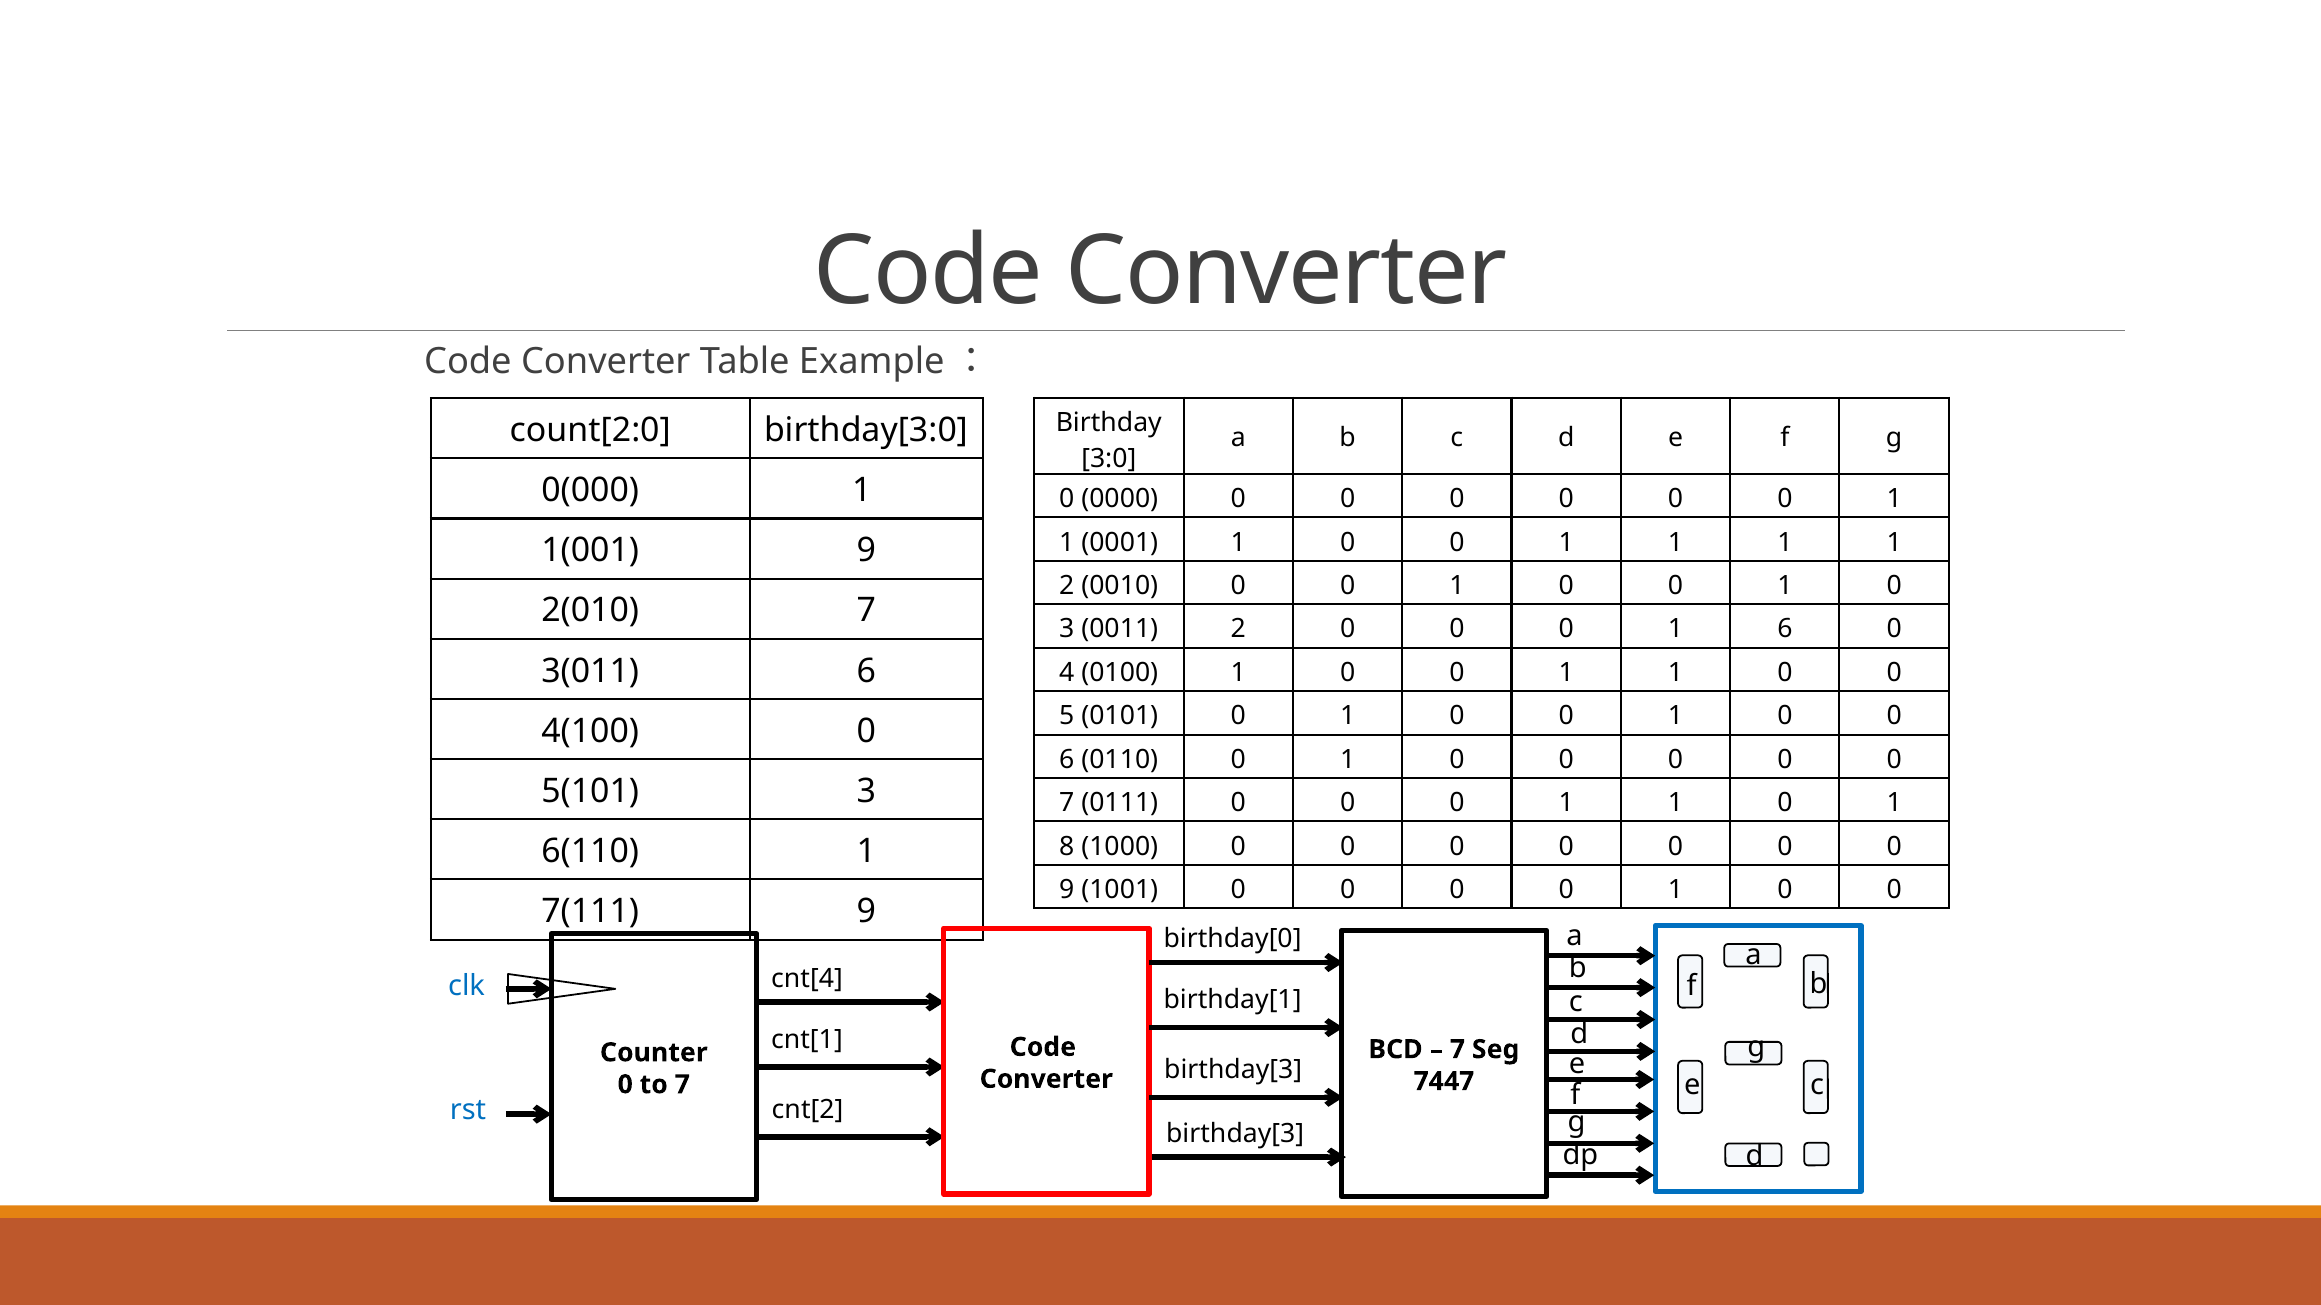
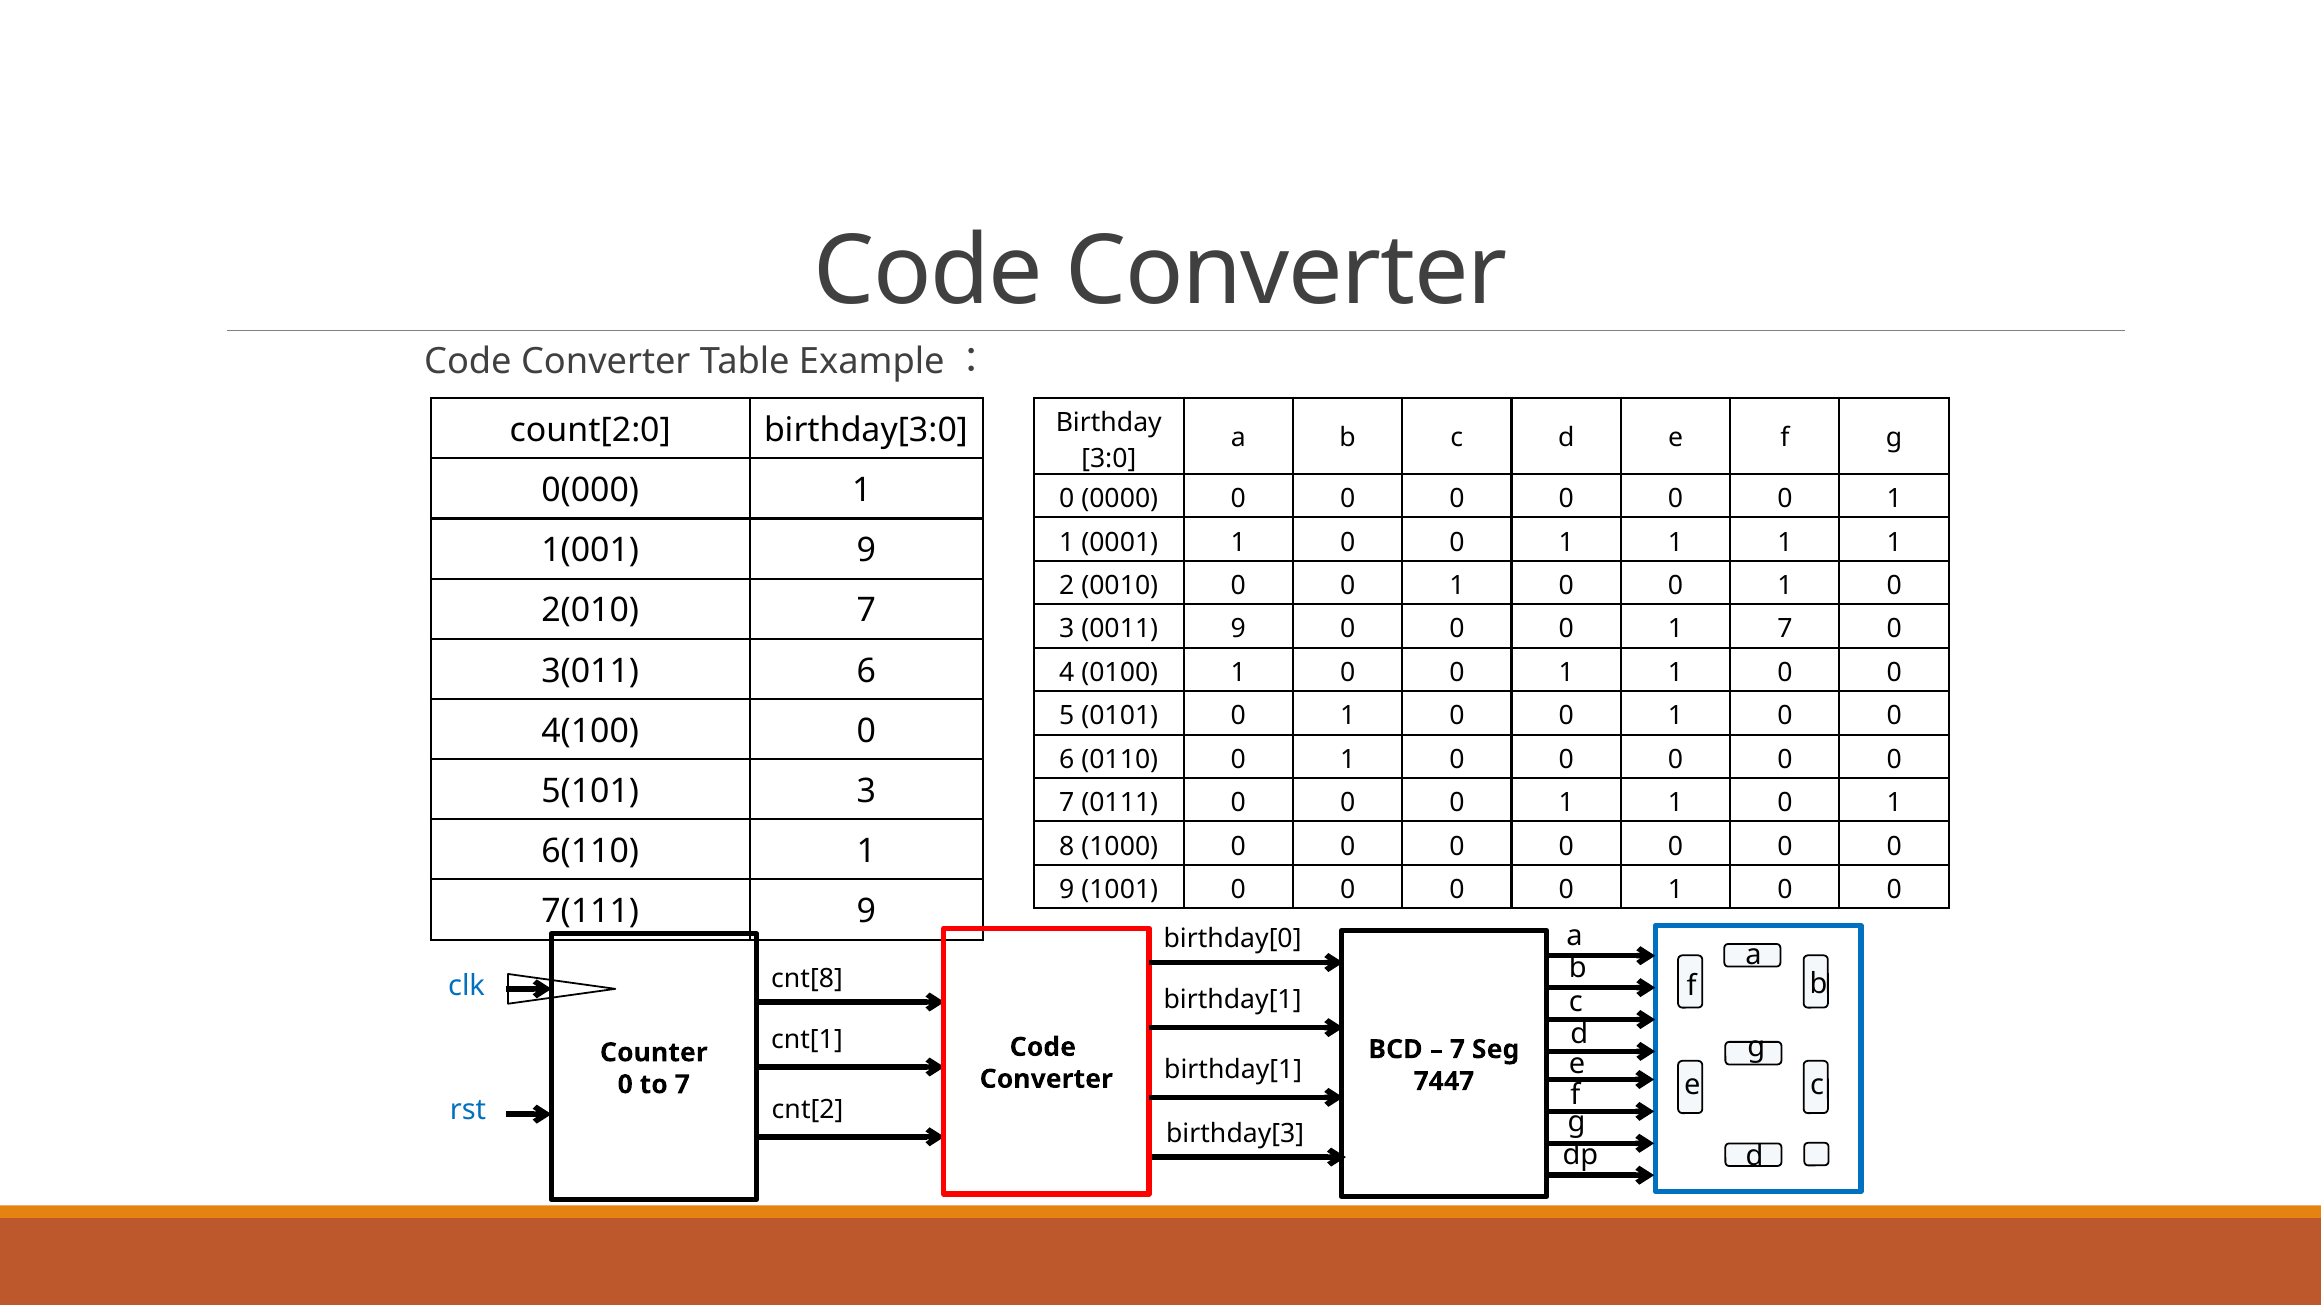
0011 2: 2 -> 9
1 6: 6 -> 7
cnt[4: cnt[4 -> cnt[8
birthday[3 at (1233, 1070): birthday[3 -> birthday[1
